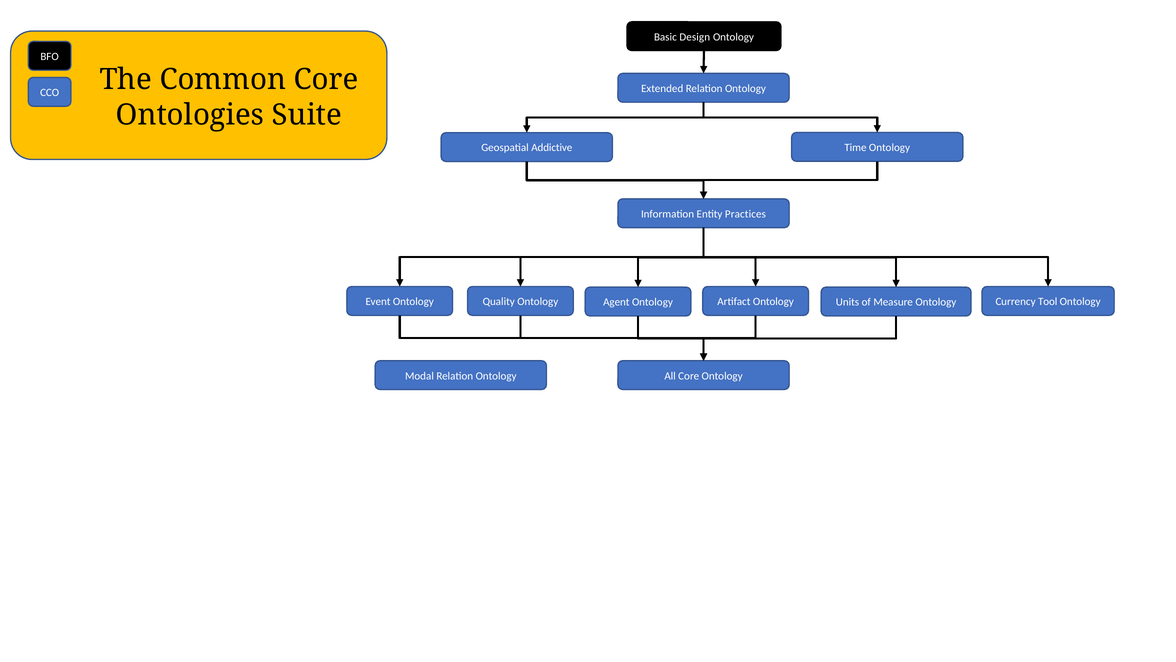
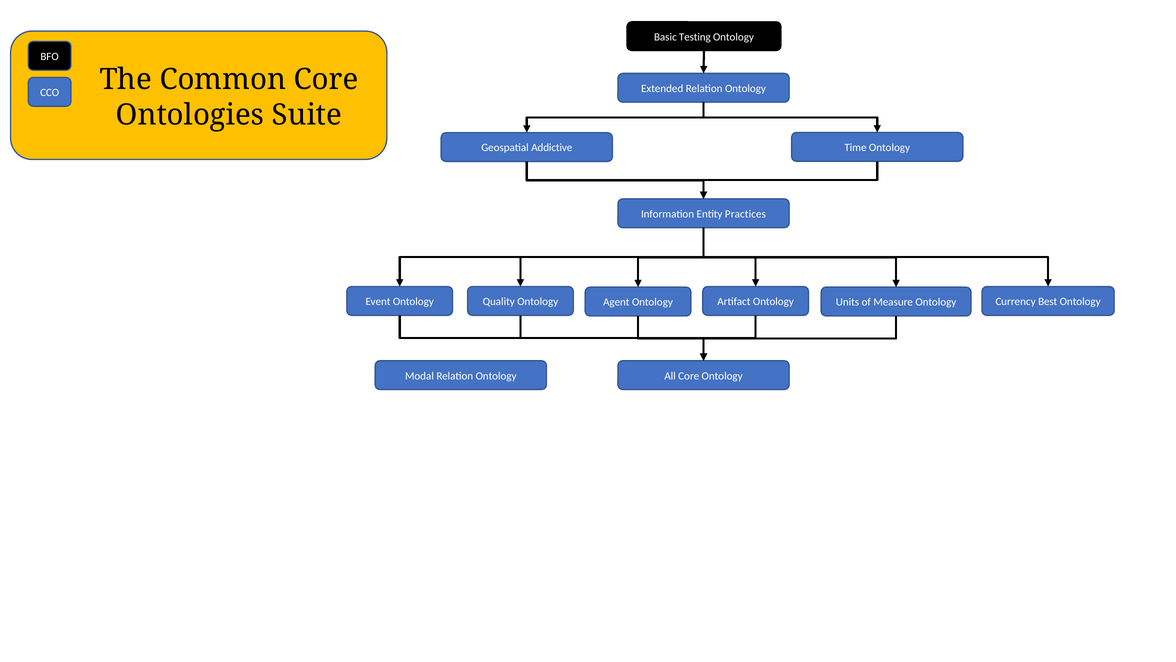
Design: Design -> Testing
Tool: Tool -> Best
